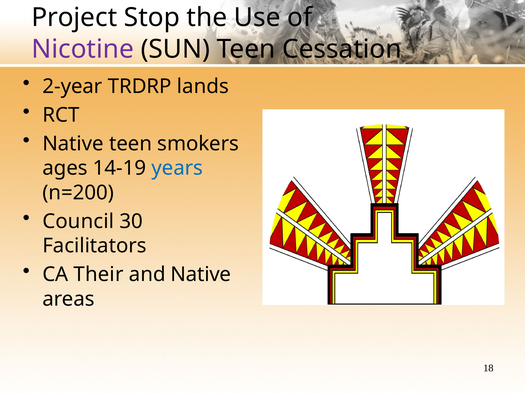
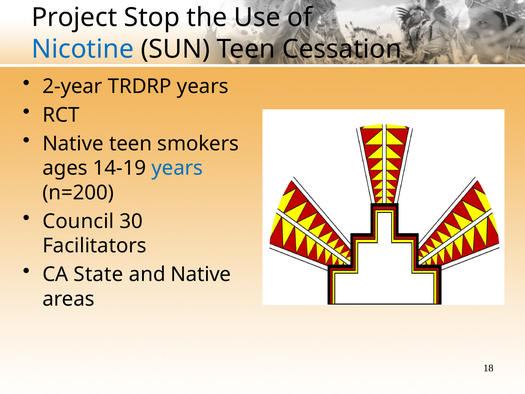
Nicotine colour: purple -> blue
TRDRP lands: lands -> years
Their: Their -> State
